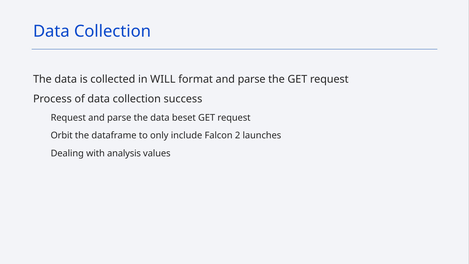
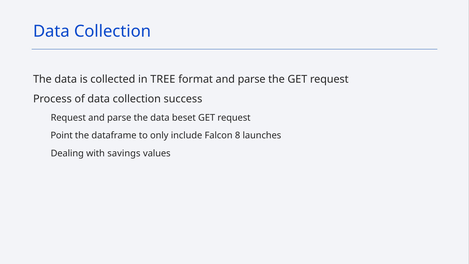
WILL: WILL -> TREE
Orbit: Orbit -> Point
2: 2 -> 8
analysis: analysis -> savings
